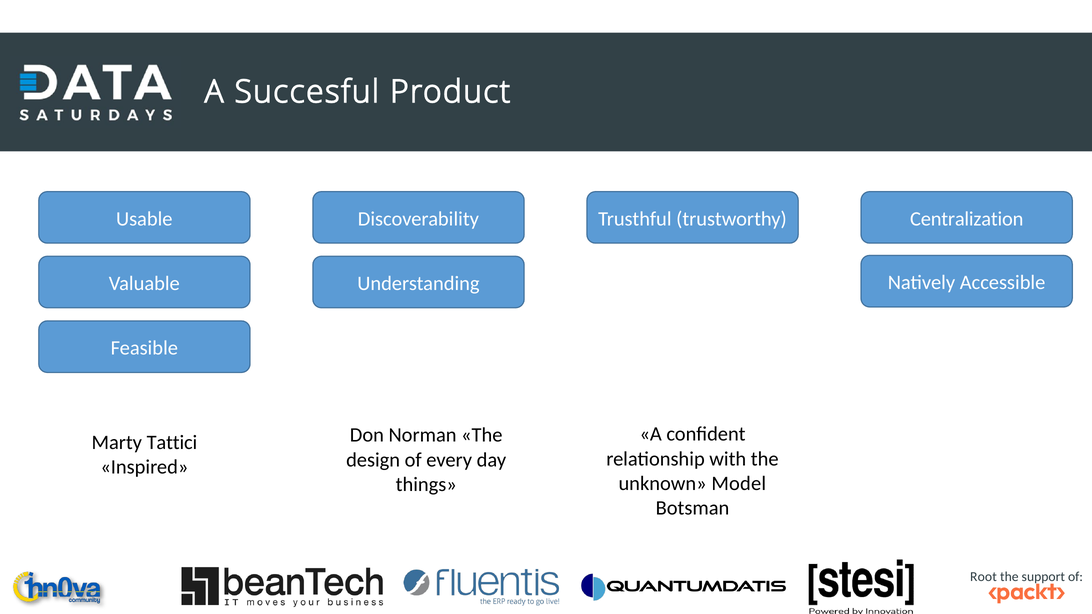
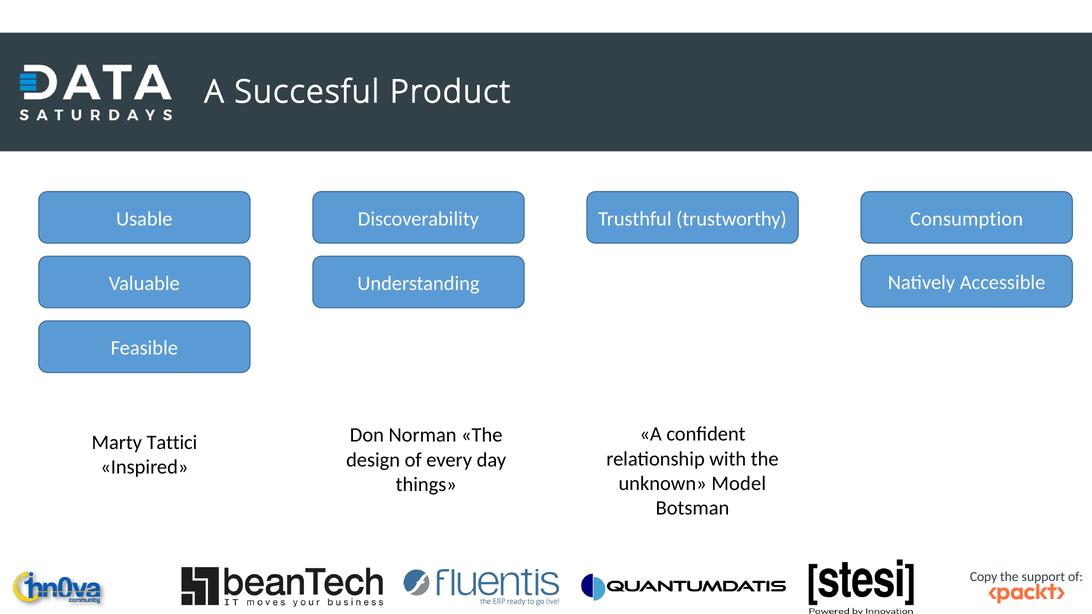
Centralization: Centralization -> Consumption
Root: Root -> Copy
